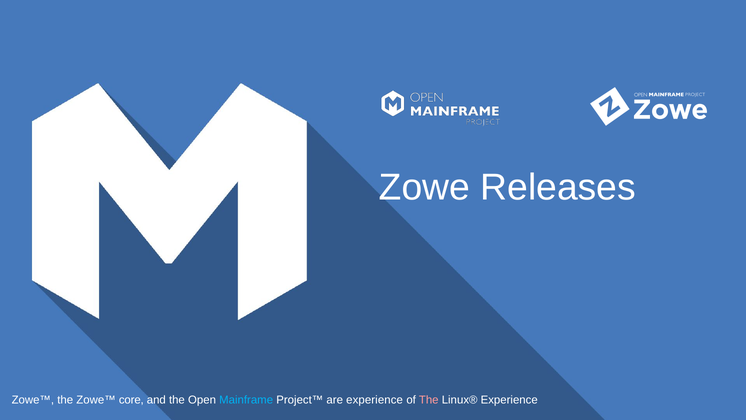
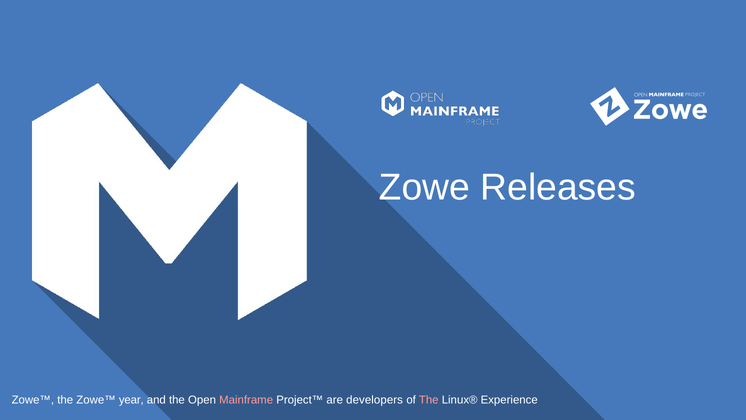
core: core -> year
Mainframe colour: light blue -> pink
are experience: experience -> developers
